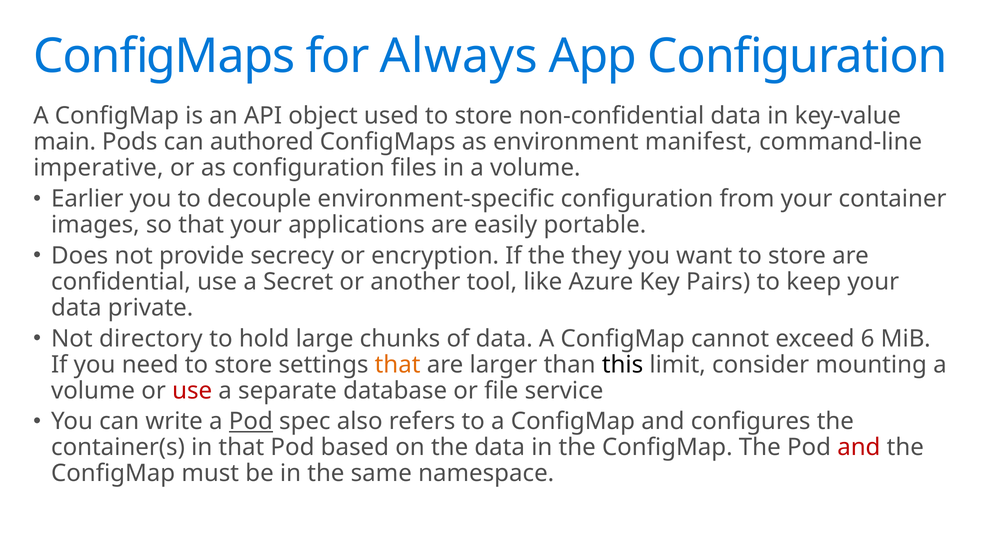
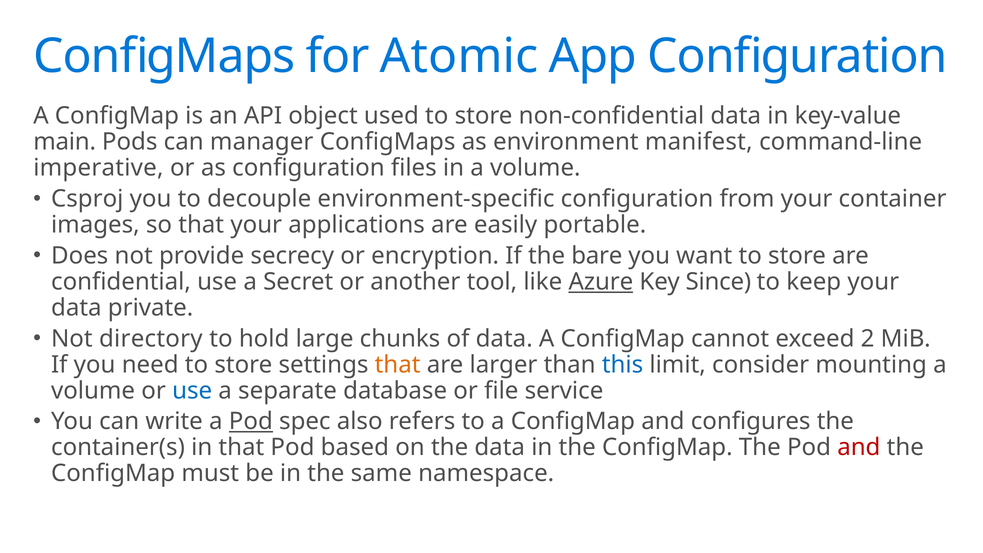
Always: Always -> Atomic
authored: authored -> manager
Earlier: Earlier -> Csproj
they: they -> bare
Azure underline: none -> present
Pairs: Pairs -> Since
6: 6 -> 2
this colour: black -> blue
use at (192, 390) colour: red -> blue
